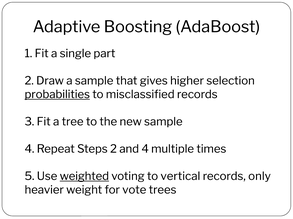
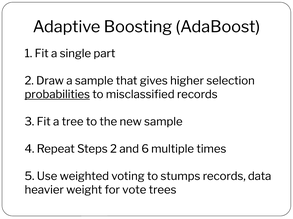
and 4: 4 -> 6
weighted underline: present -> none
vertical: vertical -> stumps
only: only -> data
